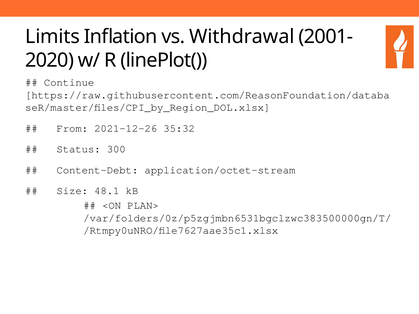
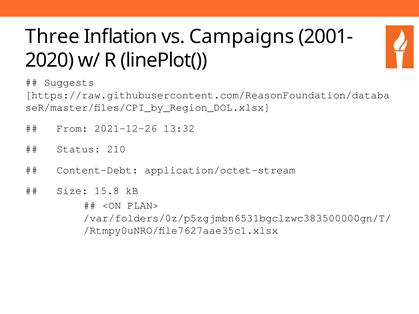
Limits: Limits -> Three
Withdrawal: Withdrawal -> Campaigns
Continue: Continue -> Suggests
35:32: 35:32 -> 13:32
300: 300 -> 210
48.1: 48.1 -> 15.8
